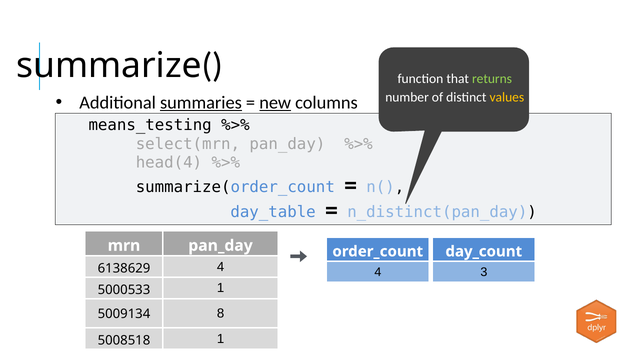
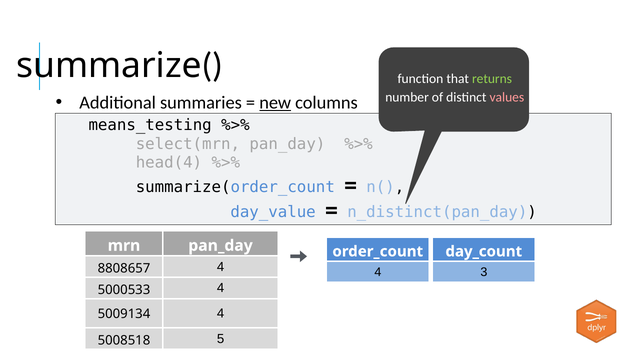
values colour: yellow -> pink
summaries underline: present -> none
day_table: day_table -> day_value
6138629: 6138629 -> 8808657
5000533 1: 1 -> 4
5009134 8: 8 -> 4
5008518 1: 1 -> 5
